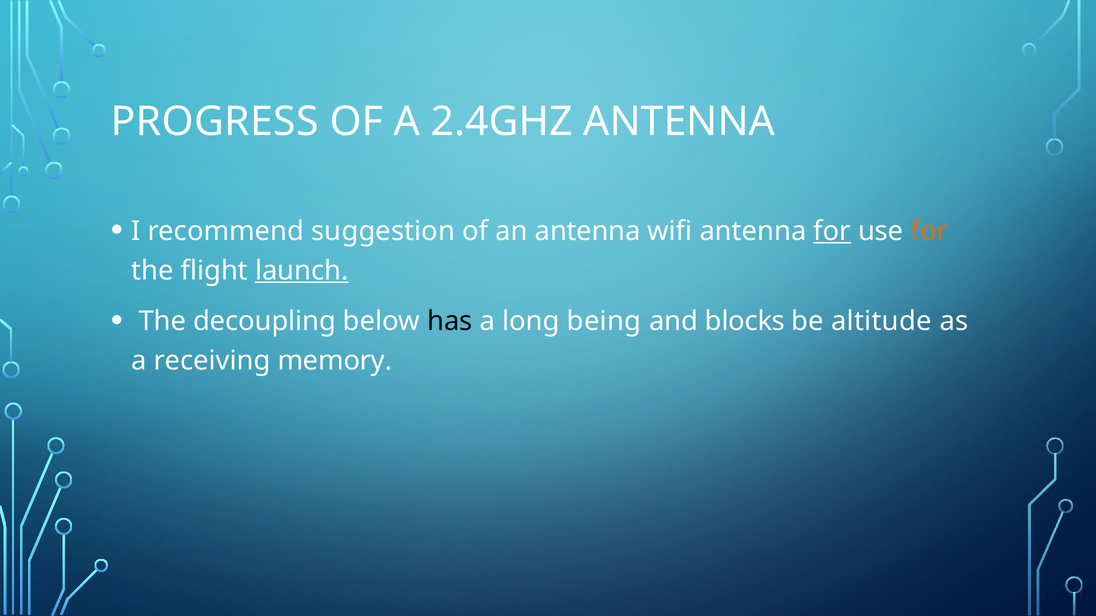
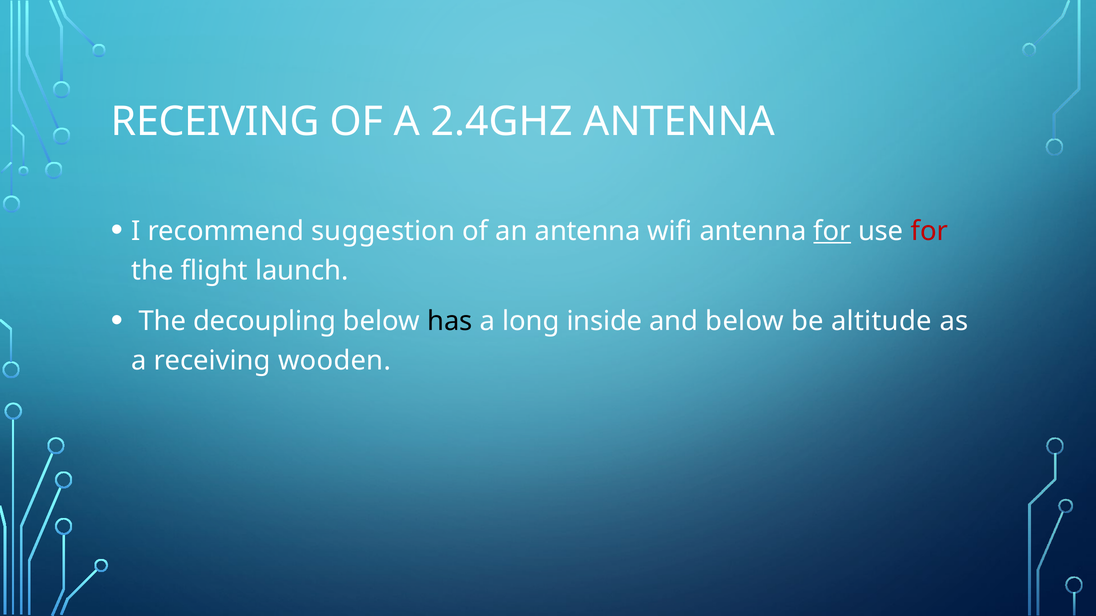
PROGRESS at (215, 122): PROGRESS -> RECEIVING
for at (929, 231) colour: orange -> red
launch underline: present -> none
being: being -> inside
and blocks: blocks -> below
memory: memory -> wooden
